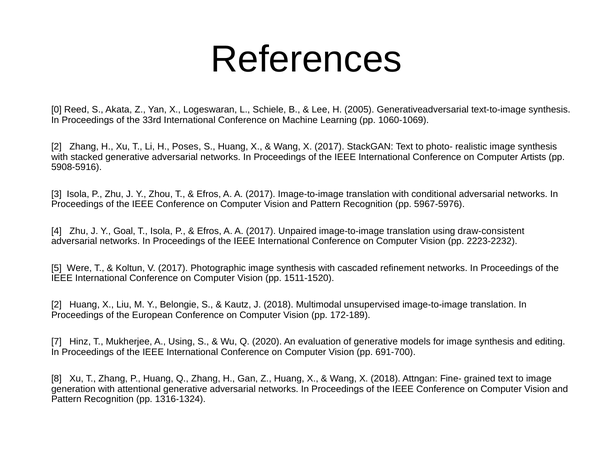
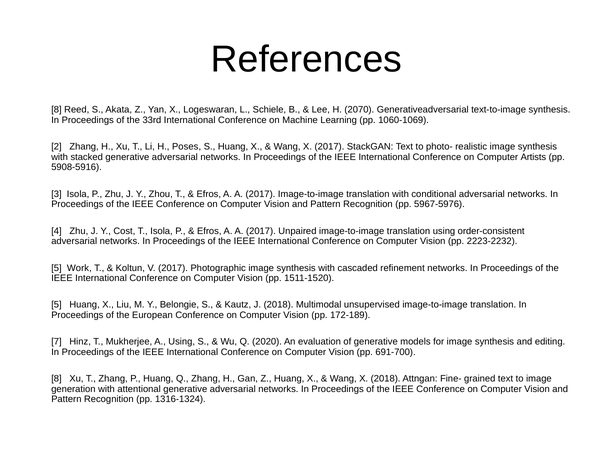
0 at (56, 110): 0 -> 8
2005: 2005 -> 2070
Goal: Goal -> Cost
draw-consistent: draw-consistent -> order-consistent
Were: Were -> Work
2 at (56, 305): 2 -> 5
